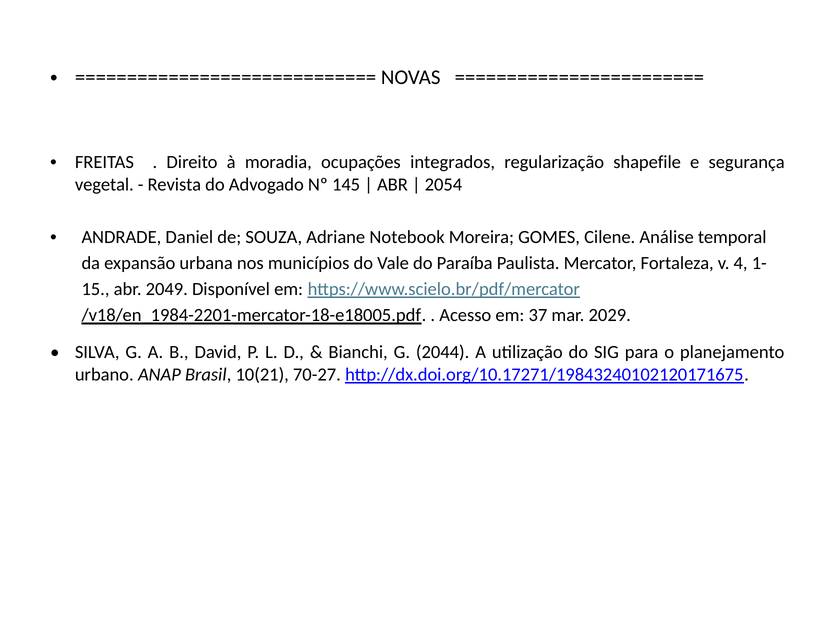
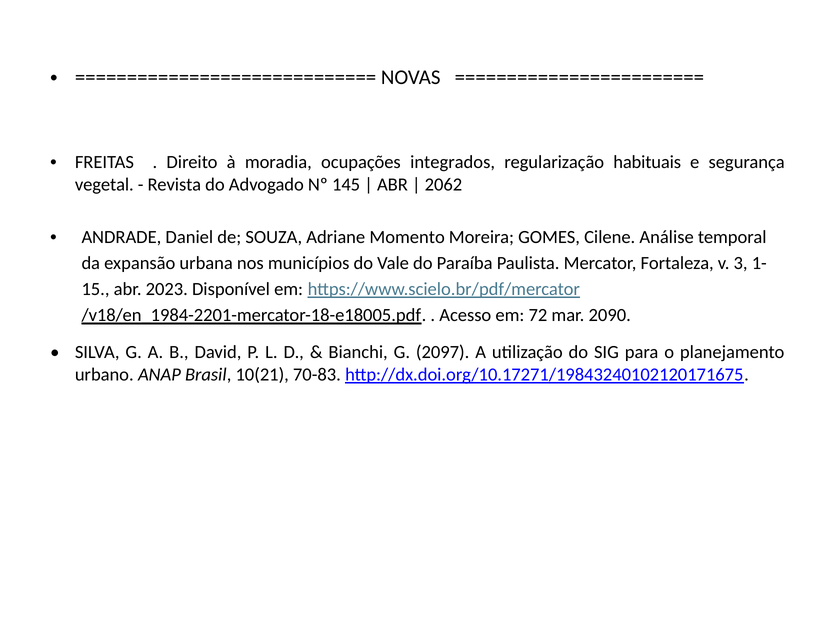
shapefile: shapefile -> habituais
2054: 2054 -> 2062
Notebook: Notebook -> Momento
4: 4 -> 3
2049: 2049 -> 2023
37: 37 -> 72
2029: 2029 -> 2090
2044: 2044 -> 2097
70-27: 70-27 -> 70-83
